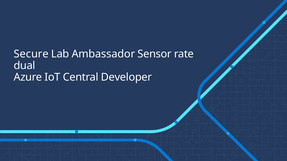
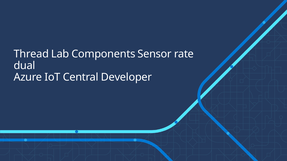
Secure: Secure -> Thread
Ambassador: Ambassador -> Components
